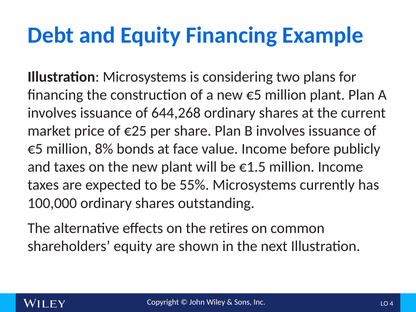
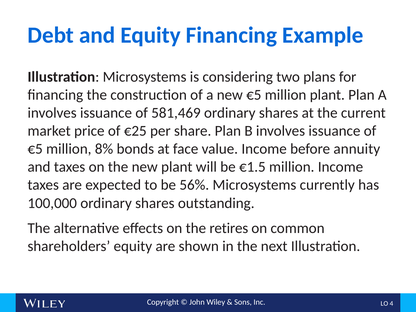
644,268: 644,268 -> 581,469
publicly: publicly -> annuity
55%: 55% -> 56%
